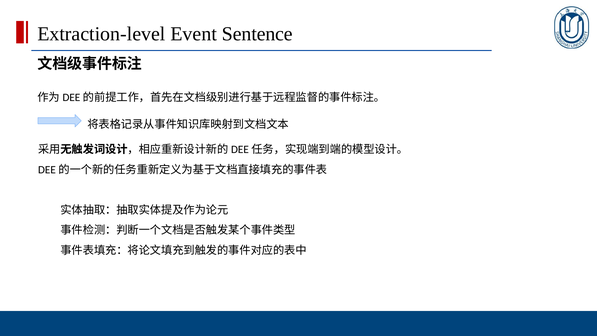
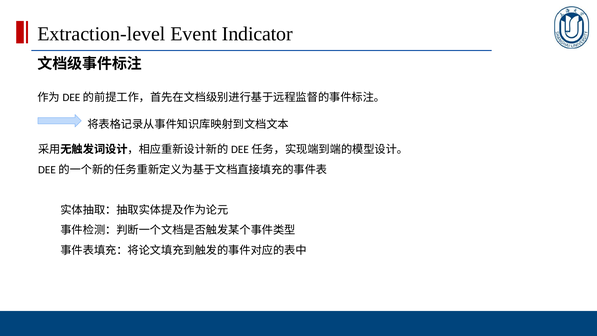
Sentence: Sentence -> Indicator
